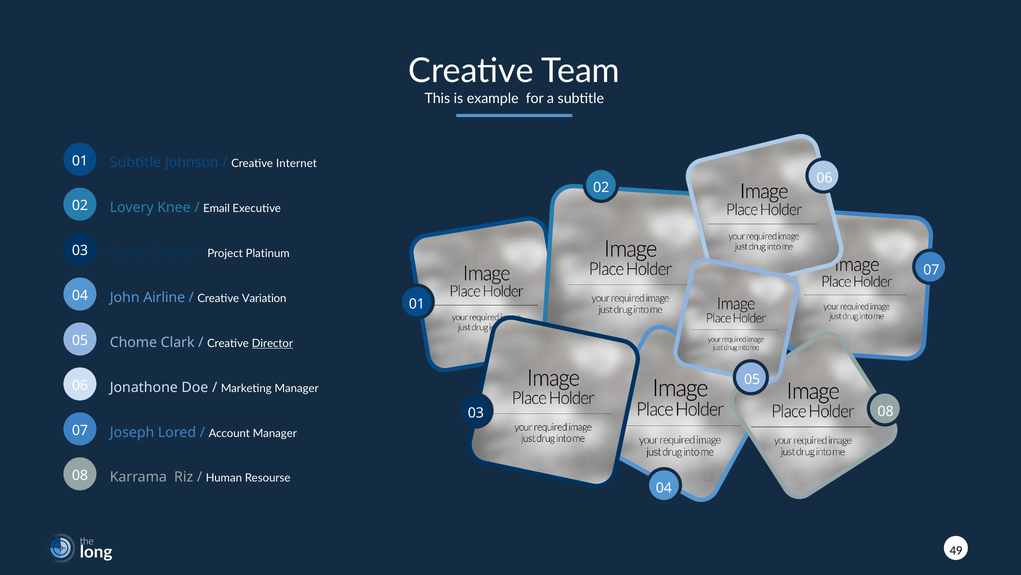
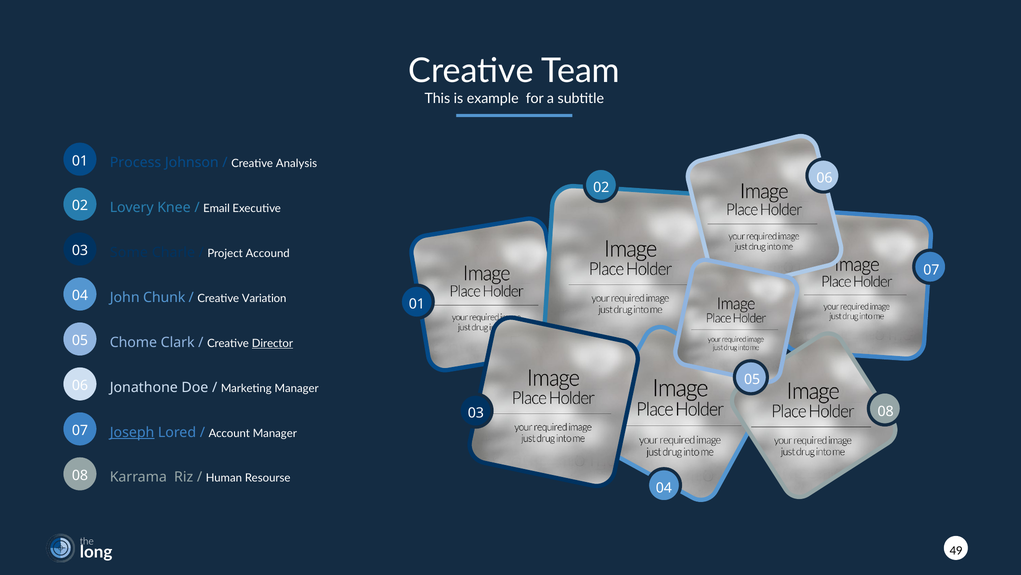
Subtitle at (135, 162): Subtitle -> Process
Internet: Internet -> Analysis
Platinum: Platinum -> Accound
Airline: Airline -> Chunk
Joseph underline: none -> present
